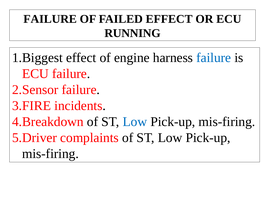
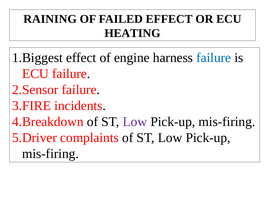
FAILURE at (50, 19): FAILURE -> RAINING
RUNNING: RUNNING -> HEATING
Low at (135, 122) colour: blue -> purple
